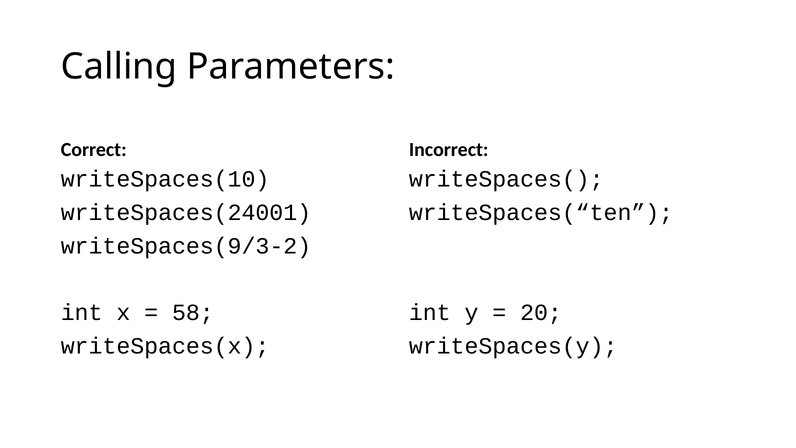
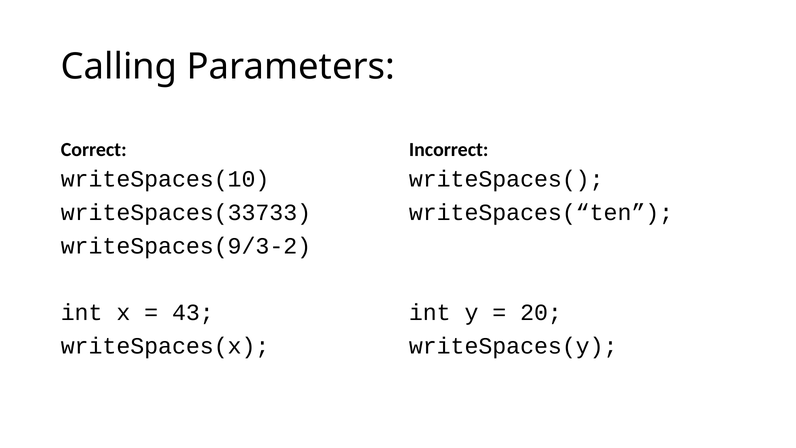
writeSpaces(24001: writeSpaces(24001 -> writeSpaces(33733
58: 58 -> 43
